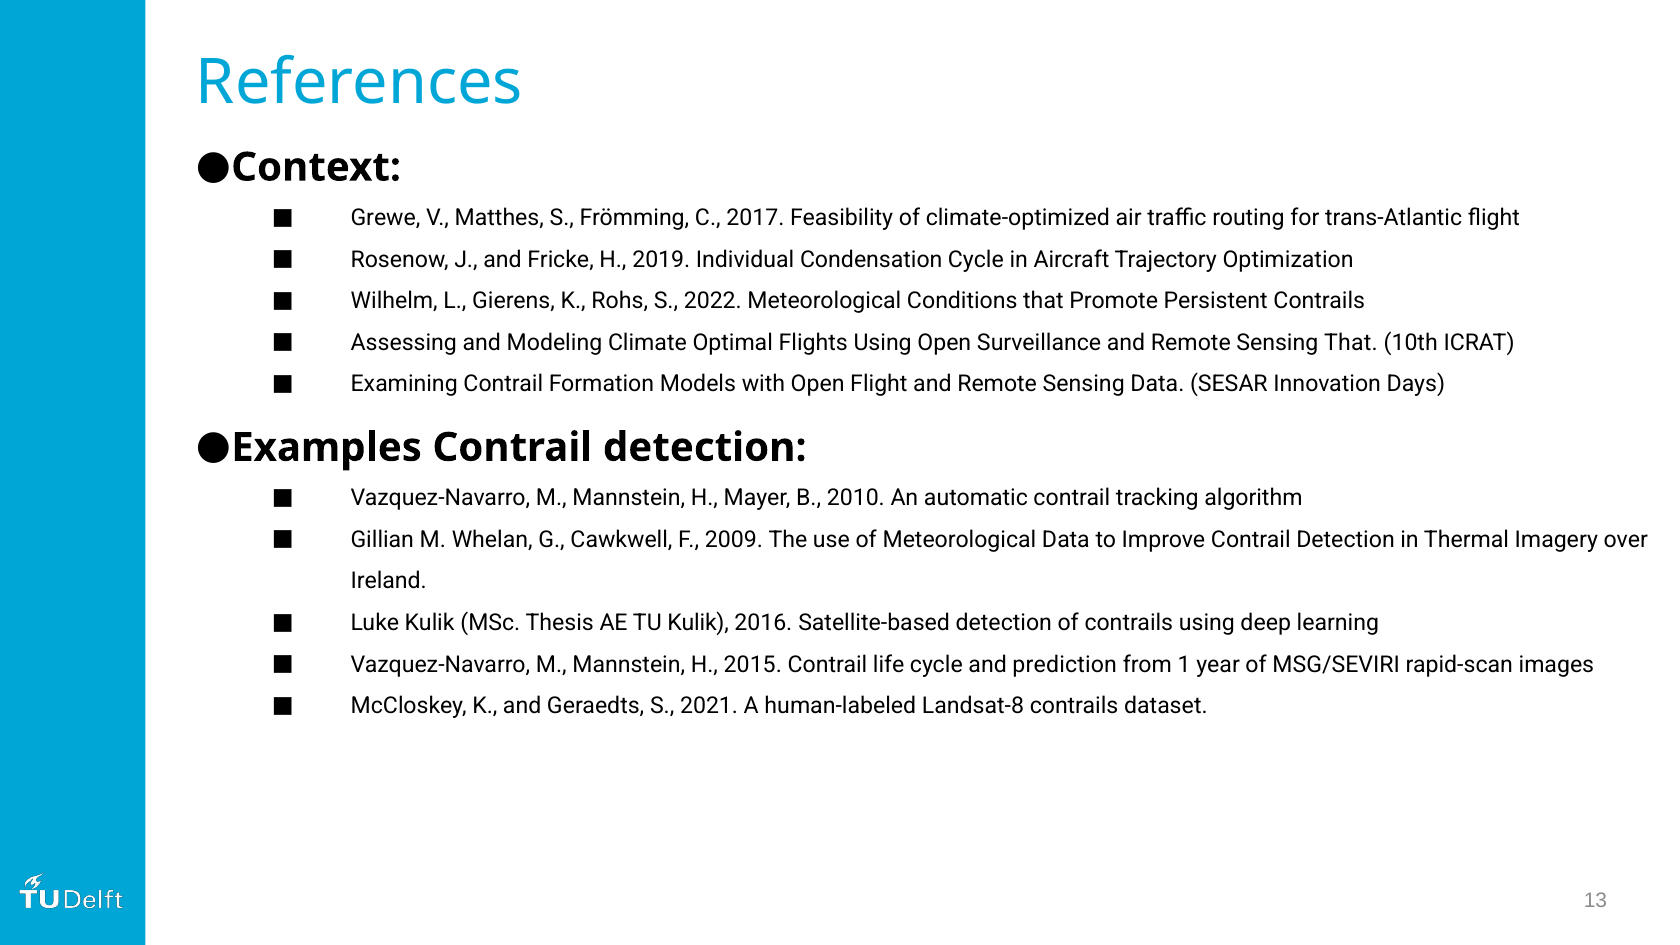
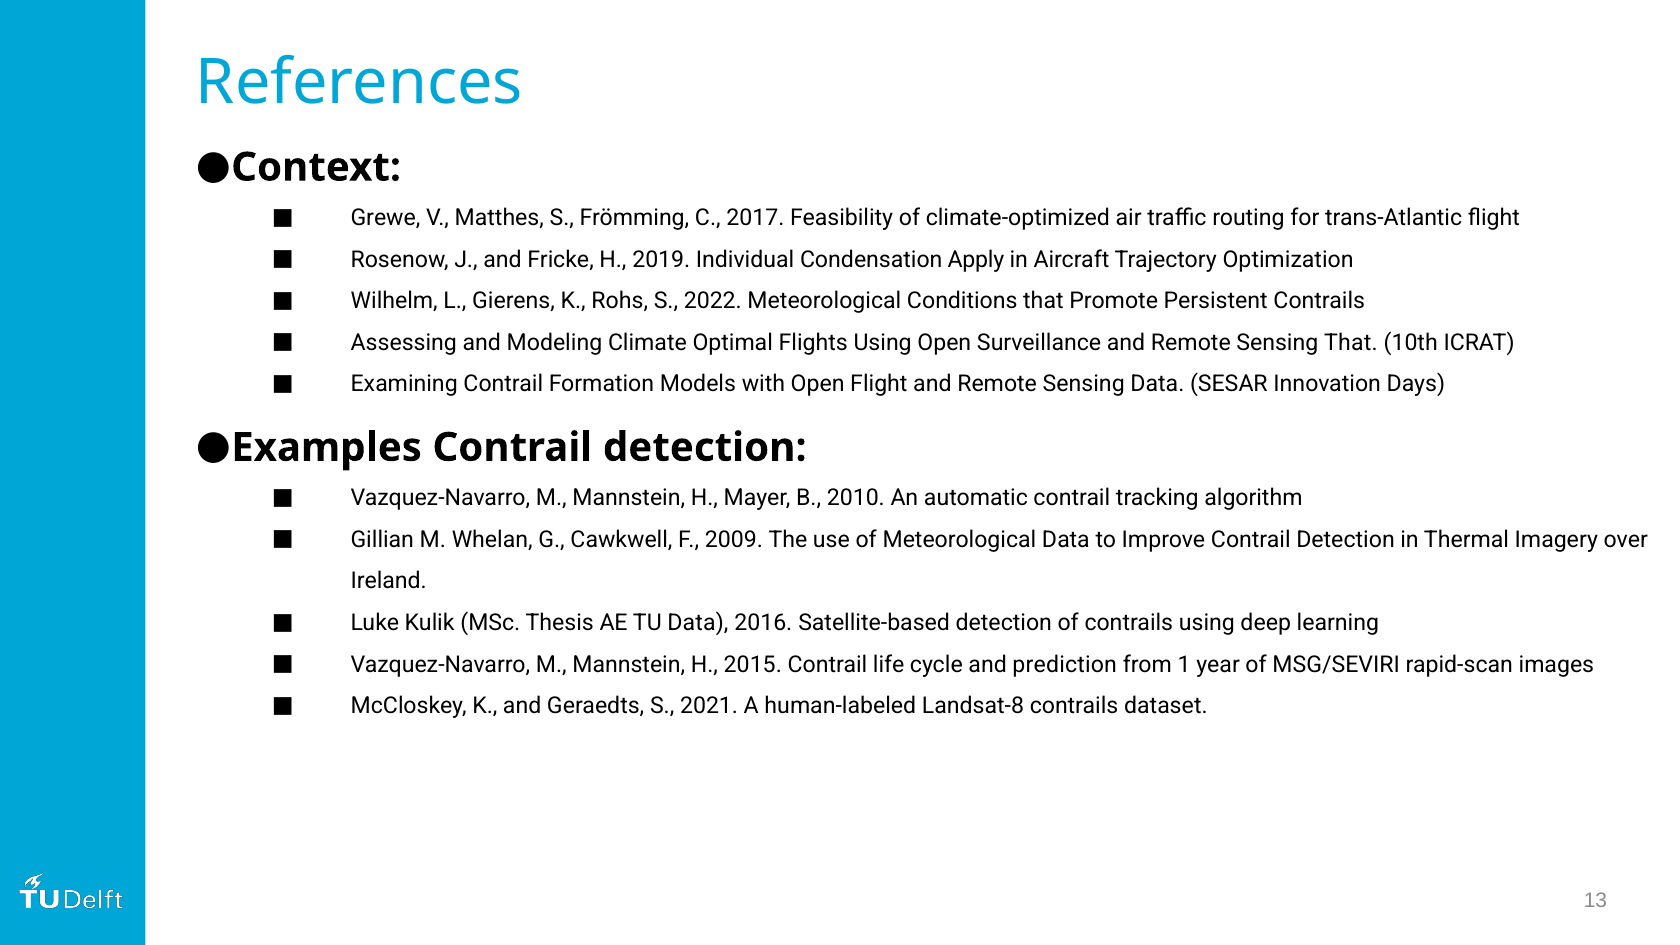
Condensation Cycle: Cycle -> Apply
TU Kulik: Kulik -> Data
